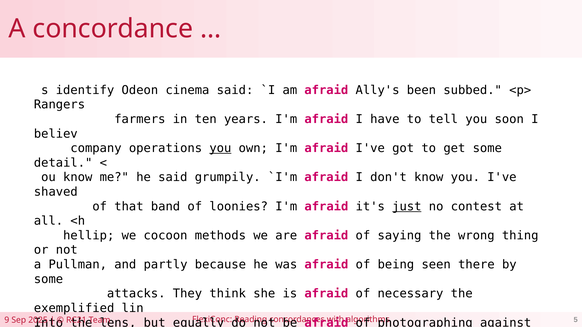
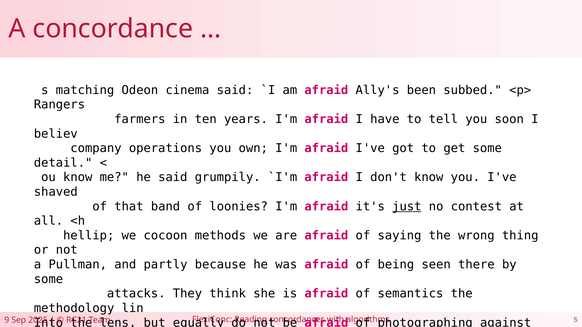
identify: identify -> matching
you at (220, 148) underline: present -> none
necessary: necessary -> semantics
exemplified: exemplified -> methodology
